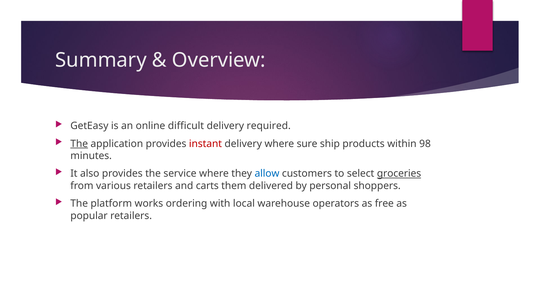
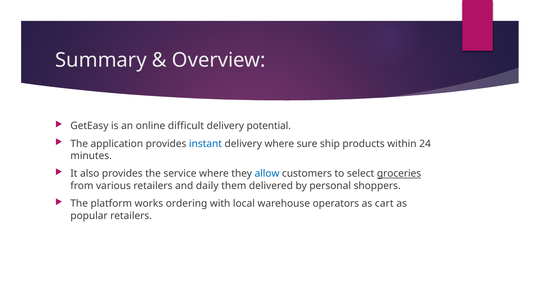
required: required -> potential
The at (79, 144) underline: present -> none
instant colour: red -> blue
98: 98 -> 24
carts: carts -> daily
free: free -> cart
